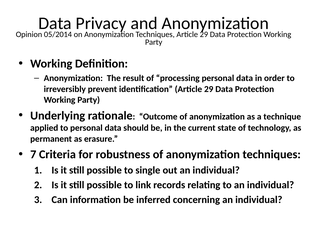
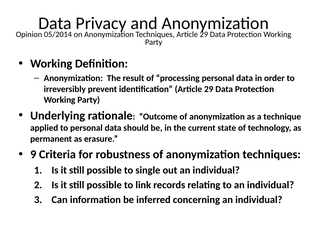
7: 7 -> 9
